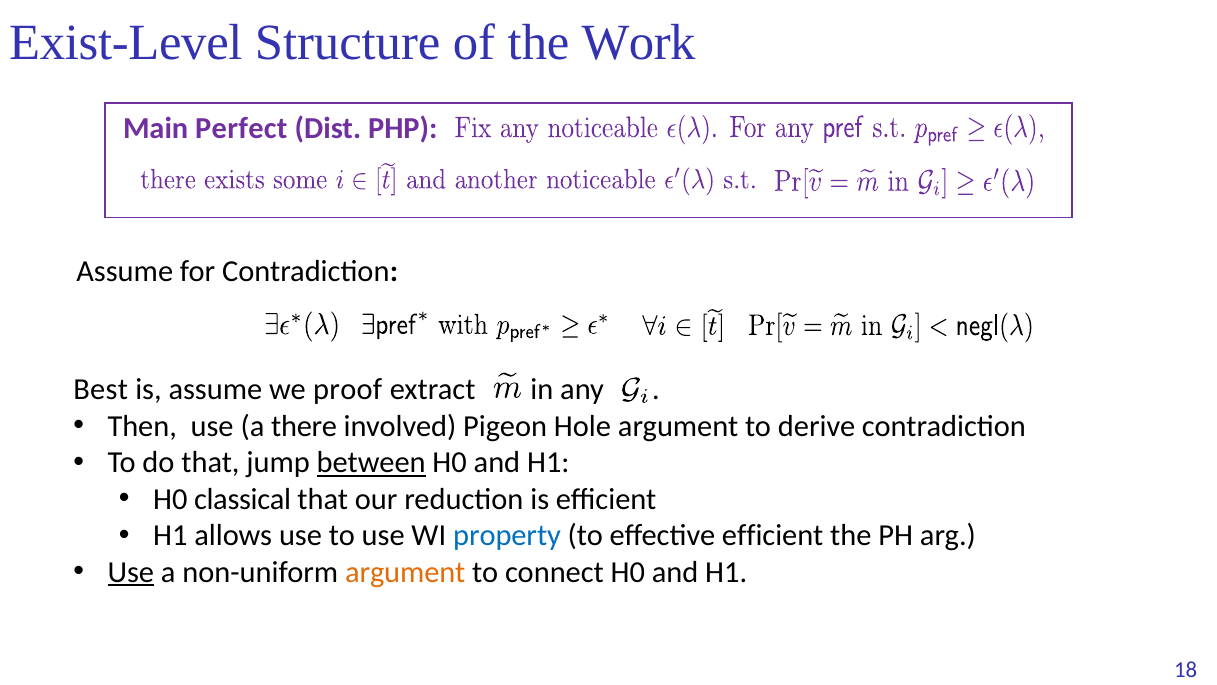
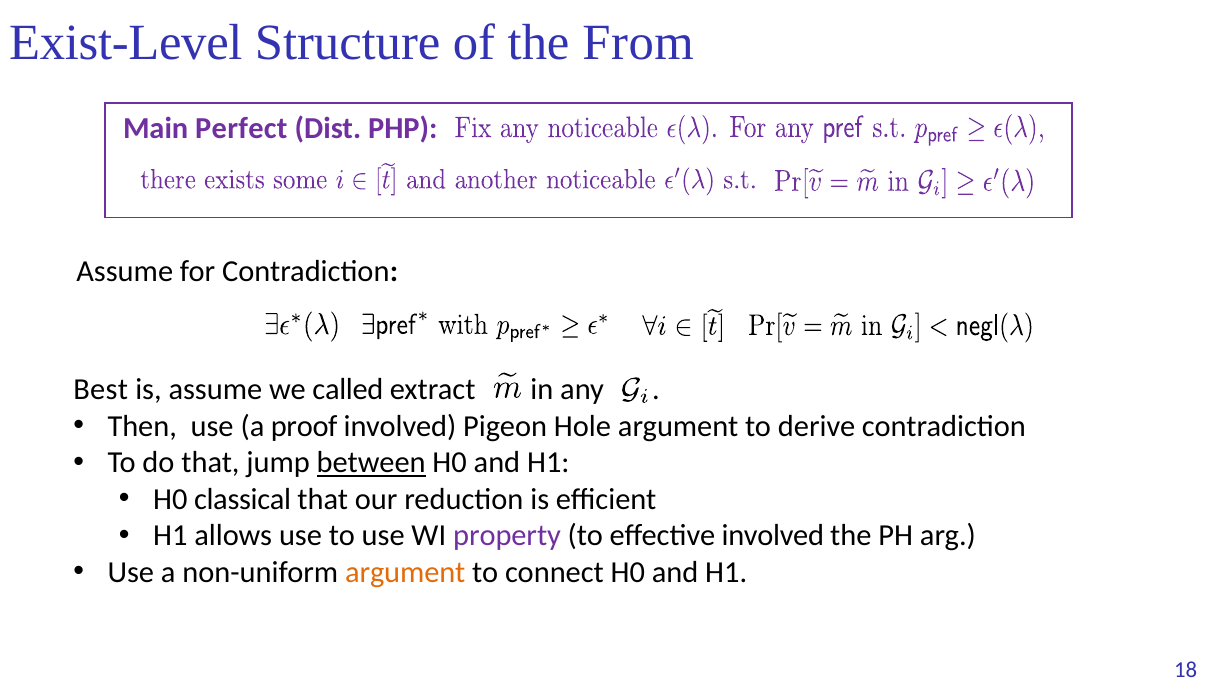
Work: Work -> From
proof: proof -> called
there: there -> proof
property colour: blue -> purple
effective efficient: efficient -> involved
Use at (131, 572) underline: present -> none
